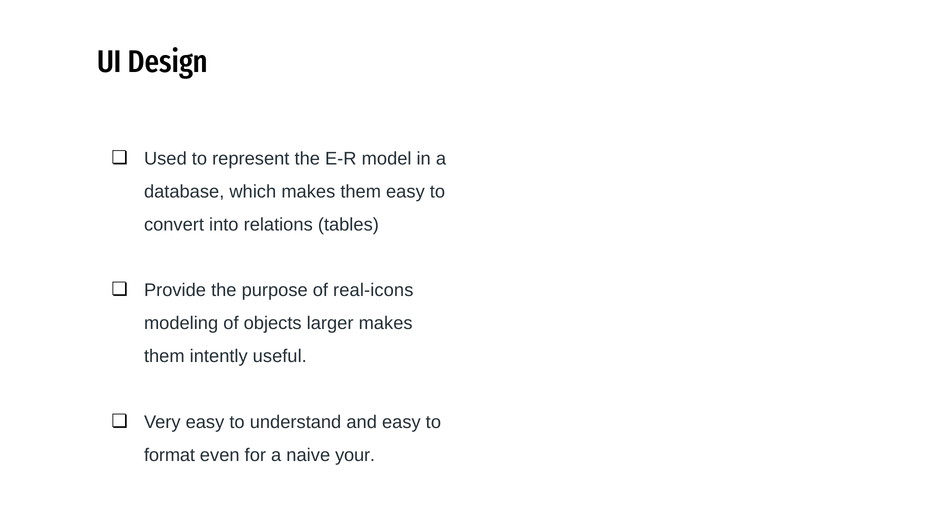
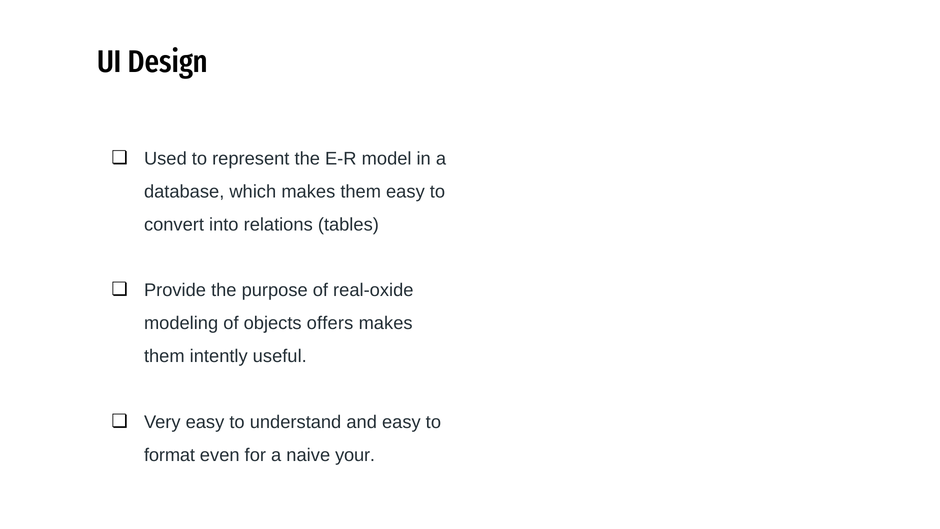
real-icons: real-icons -> real-oxide
larger: larger -> offers
